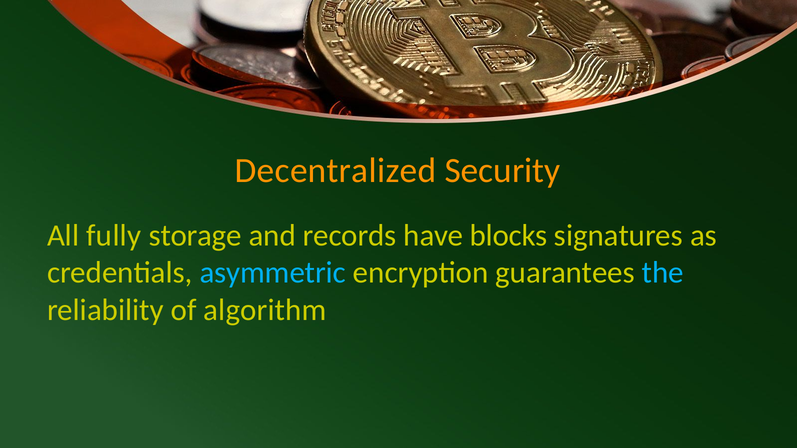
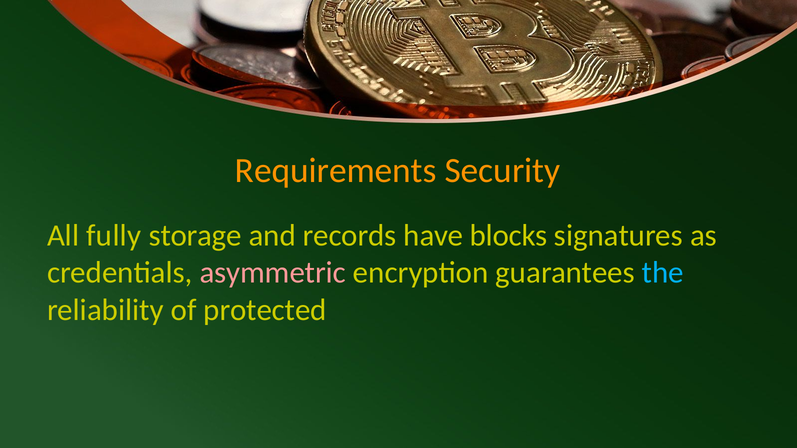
Decentralized: Decentralized -> Requirements
asymmetric colour: light blue -> pink
algorithm: algorithm -> protected
